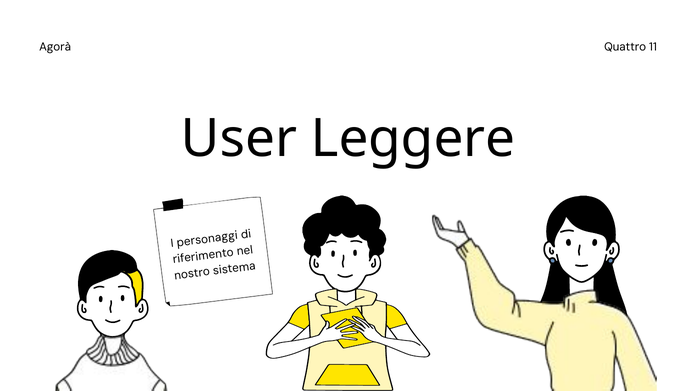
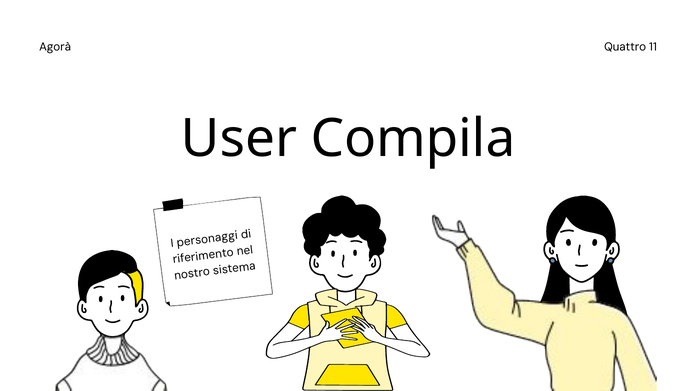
Leggere: Leggere -> Compila
